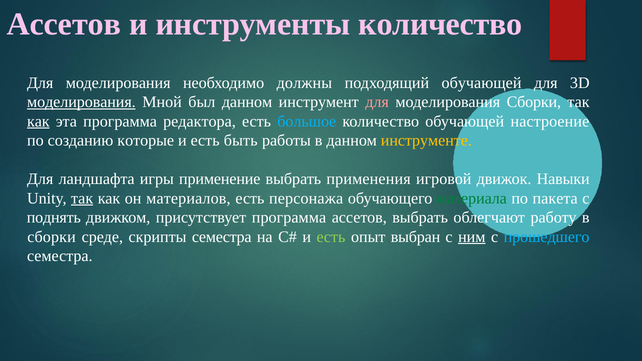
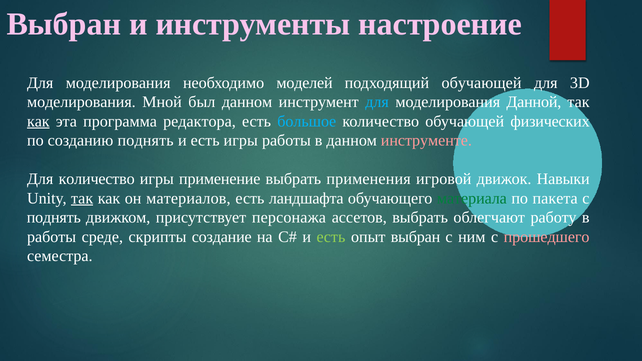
Ассетов at (64, 24): Ассетов -> Выбран
инструменты количество: количество -> настроение
должны: должны -> моделей
моделирования at (81, 102) underline: present -> none
для at (377, 102) colour: pink -> light blue
моделирования Сборки: Сборки -> Данной
настроение: настроение -> физических
созданию которые: которые -> поднять
есть быть: быть -> игры
инструменте colour: yellow -> pink
Для ландшафта: ландшафта -> количество
персонажа: персонажа -> ландшафта
присутствует программа: программа -> персонажа
сборки at (52, 237): сборки -> работы
скрипты семестра: семестра -> создание
ним underline: present -> none
прошедшего colour: light blue -> pink
